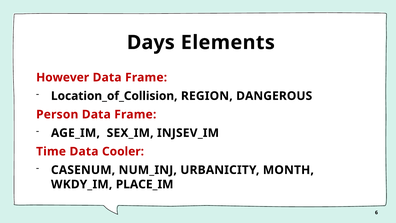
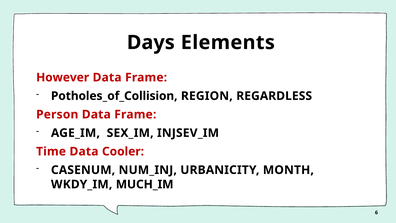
Location_of_Collision: Location_of_Collision -> Potholes_of_Collision
DANGEROUS: DANGEROUS -> REGARDLESS
PLACE_IM: PLACE_IM -> MUCH_IM
